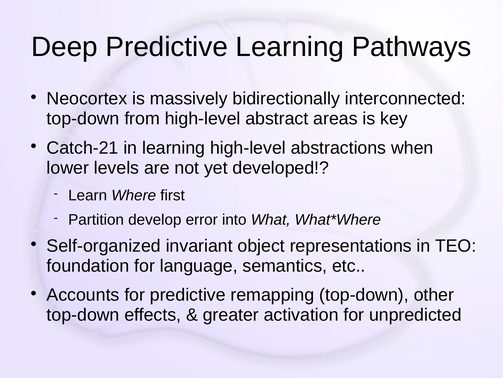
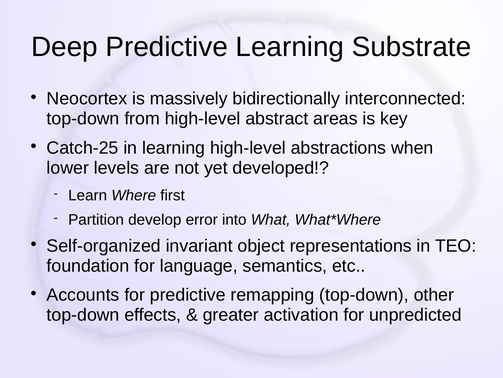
Pathways: Pathways -> Substrate
Catch-21: Catch-21 -> Catch-25
